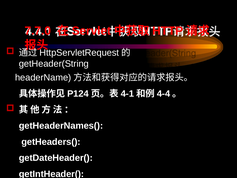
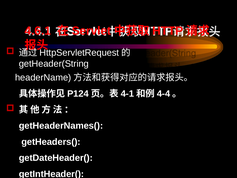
7.7.0: 7.7.0 -> 4.6.1
